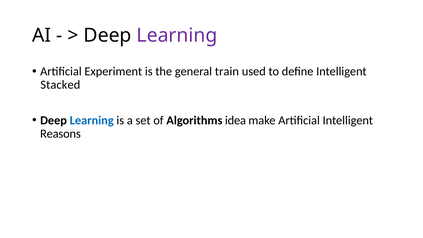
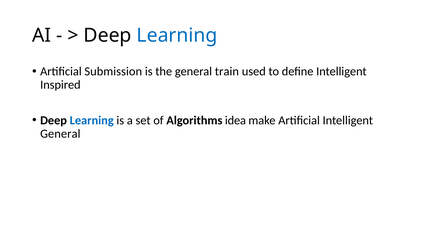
Learning at (177, 36) colour: purple -> blue
Experiment: Experiment -> Submission
Stacked: Stacked -> Inspired
Reasons at (60, 134): Reasons -> General
